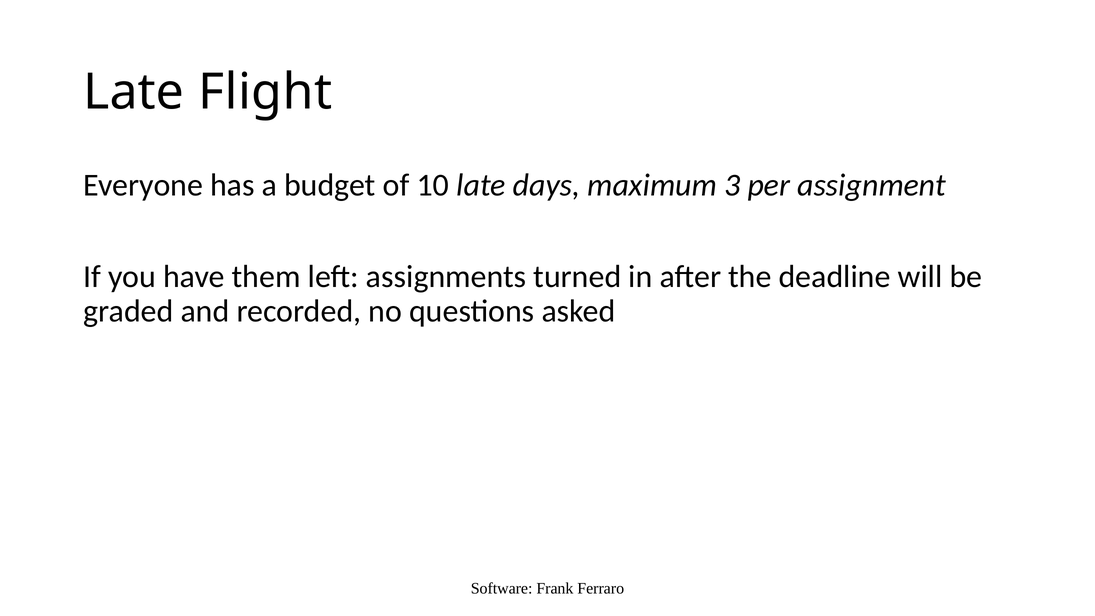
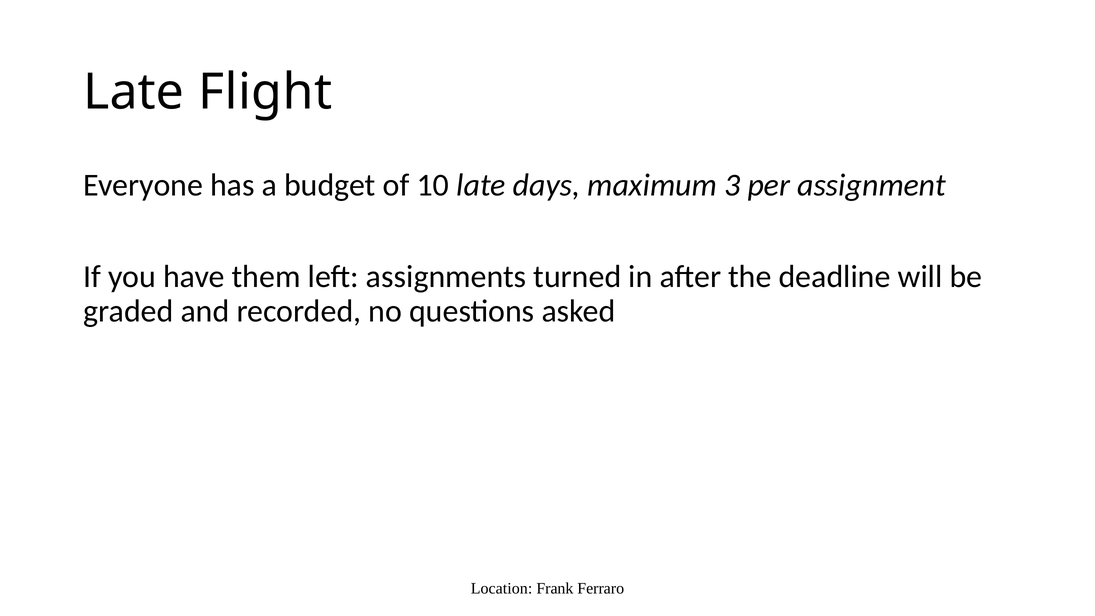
Software: Software -> Location
